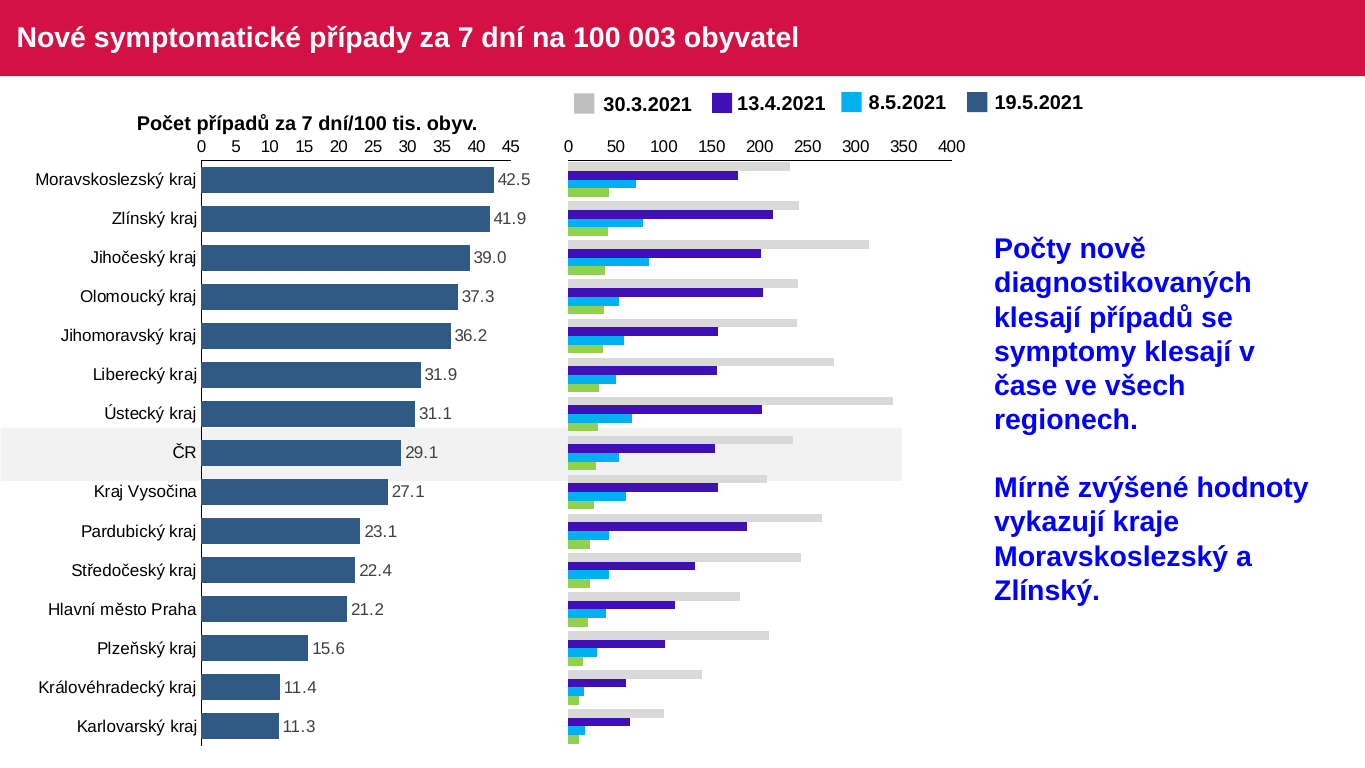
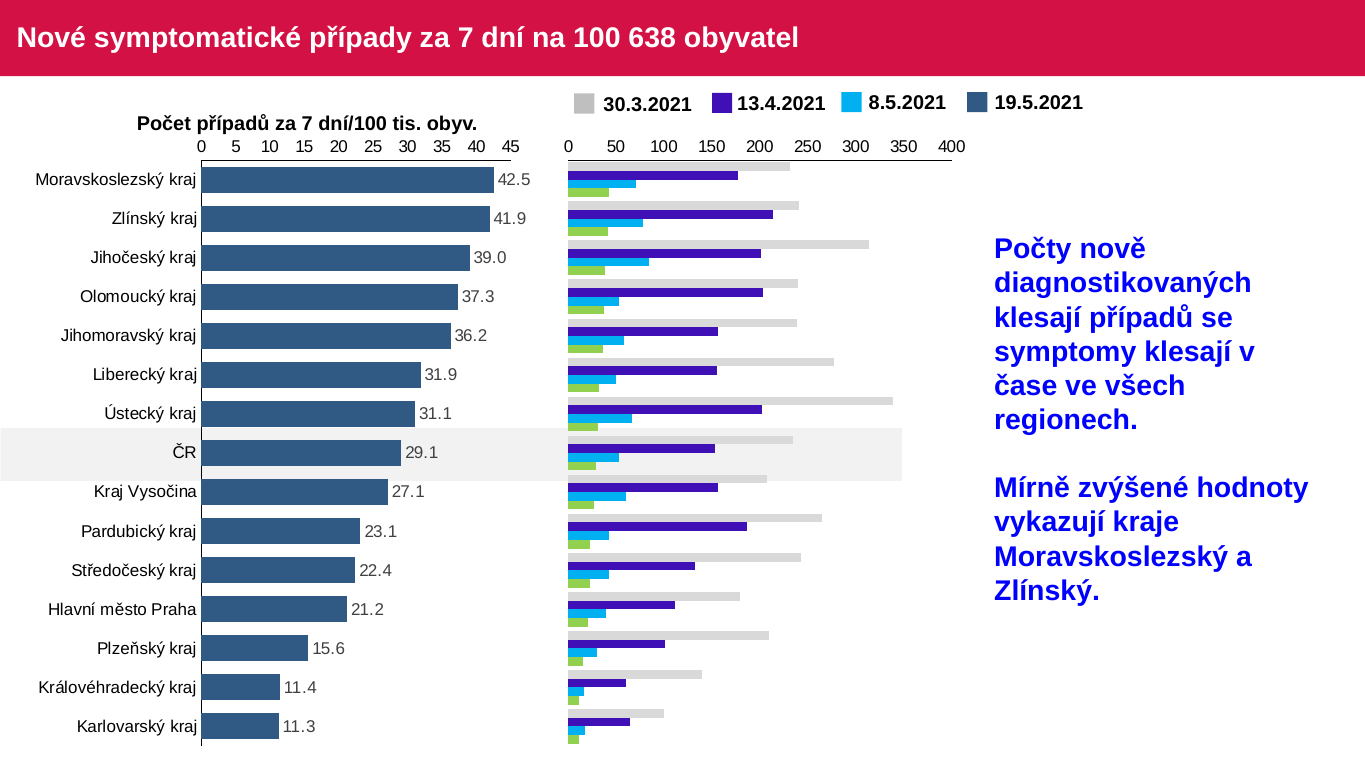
003: 003 -> 638
